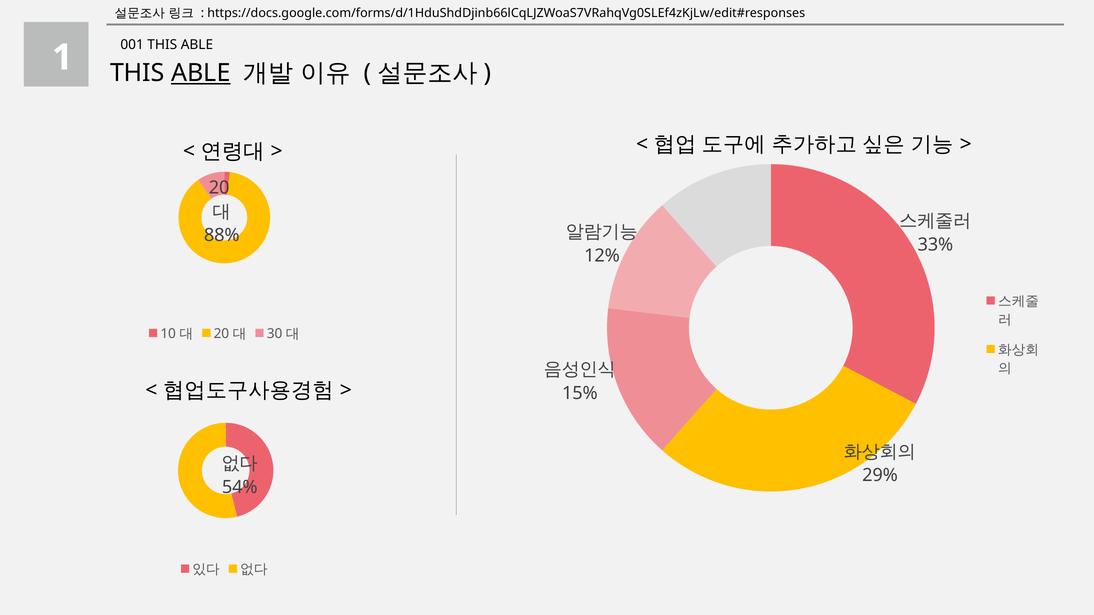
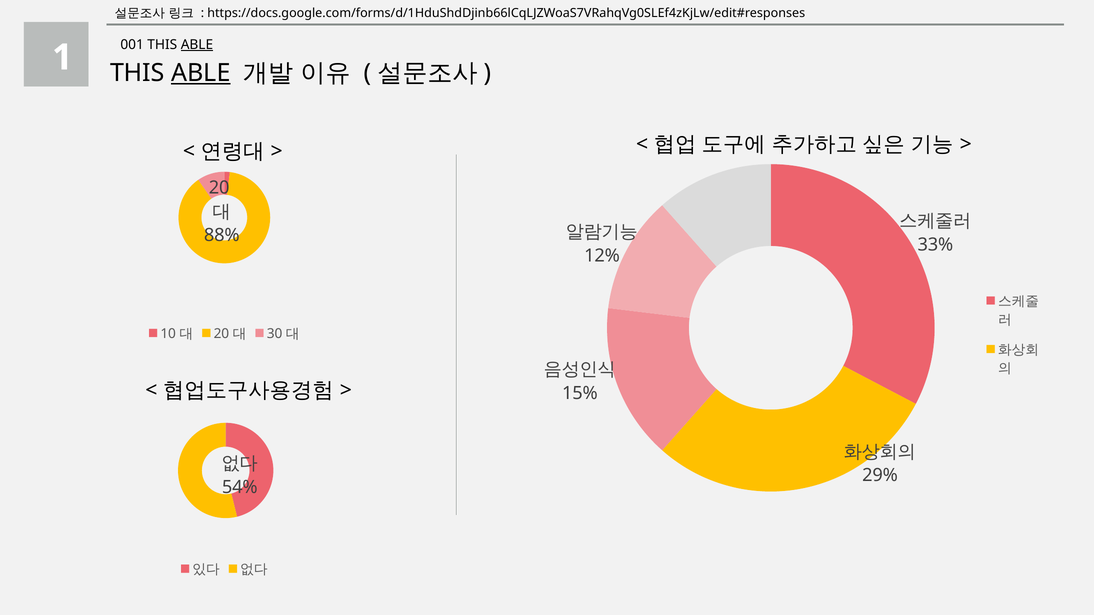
ABLE at (197, 45) underline: none -> present
